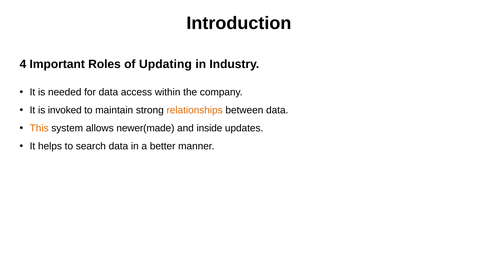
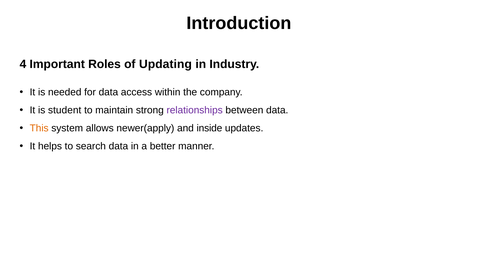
invoked: invoked -> student
relationships colour: orange -> purple
newer(made: newer(made -> newer(apply
